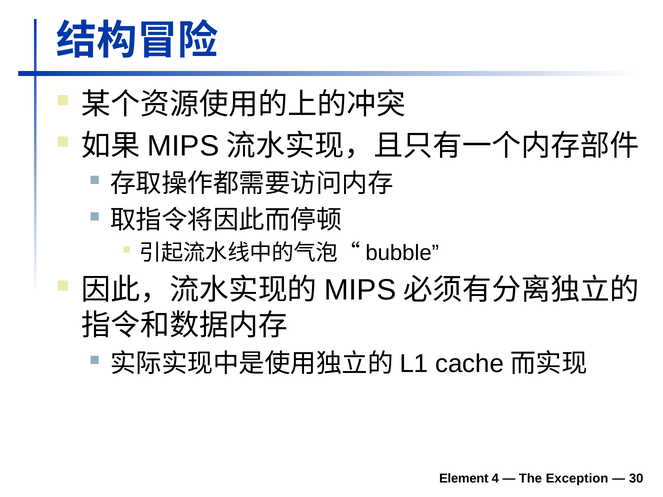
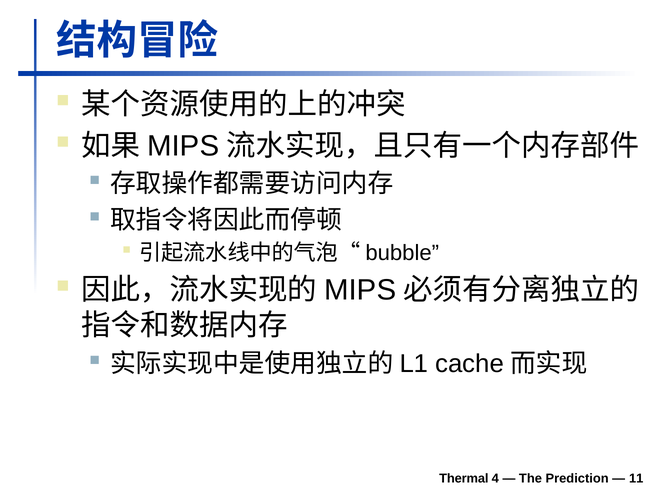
Element: Element -> Thermal
Exception: Exception -> Prediction
30: 30 -> 11
